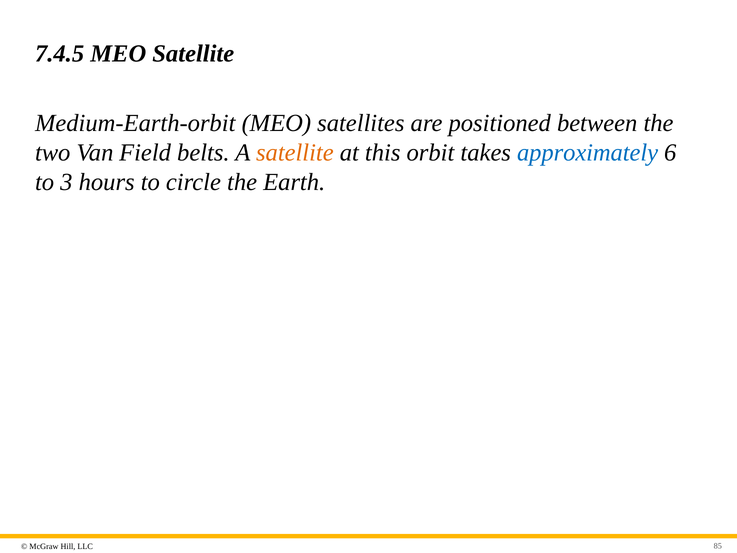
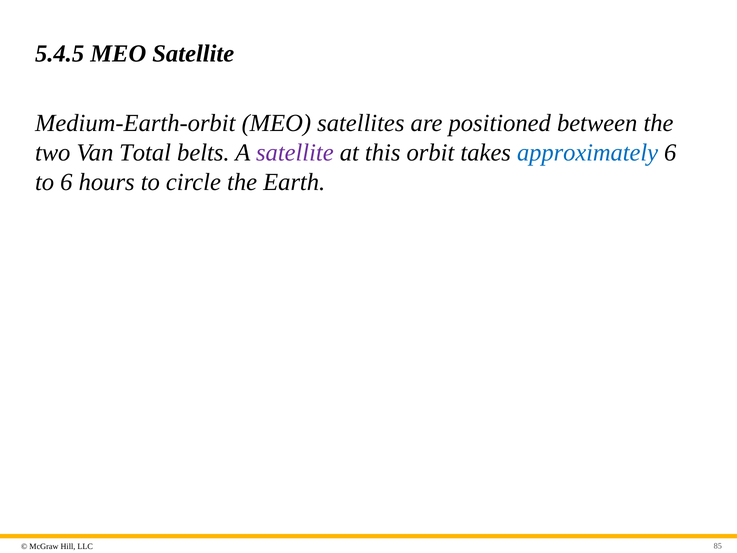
7.4.5: 7.4.5 -> 5.4.5
Field: Field -> Total
satellite at (295, 153) colour: orange -> purple
to 3: 3 -> 6
